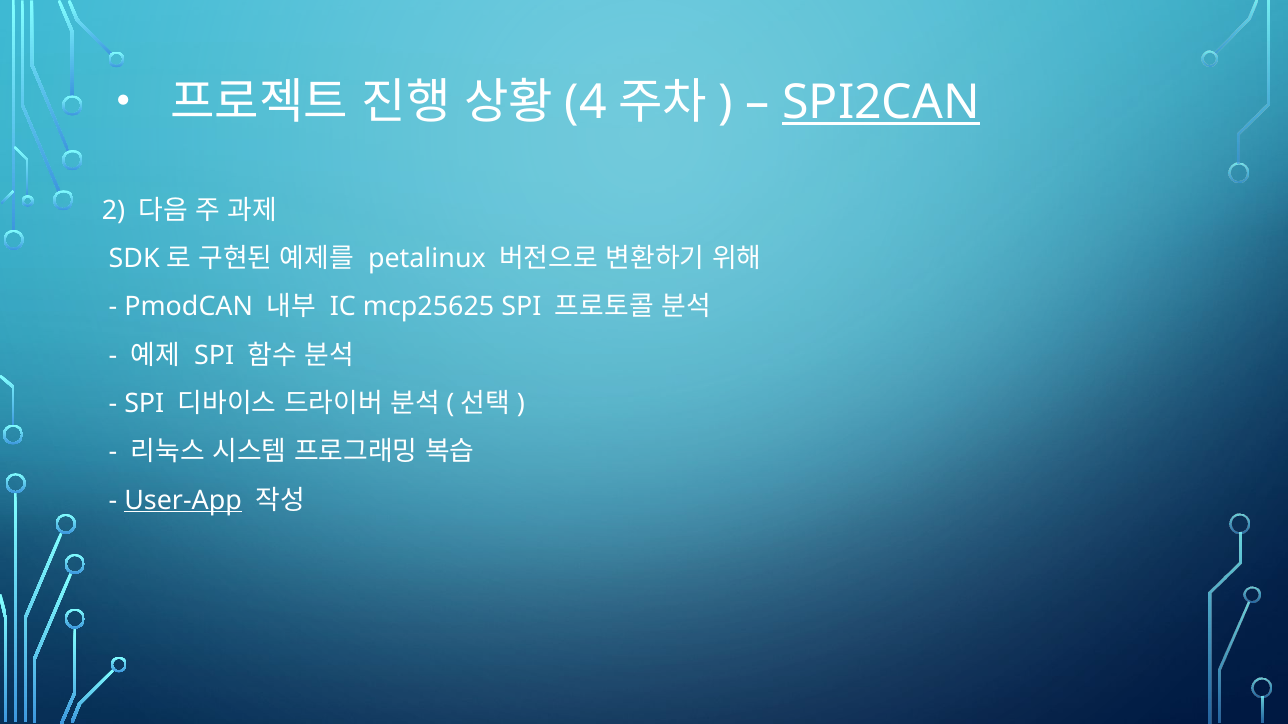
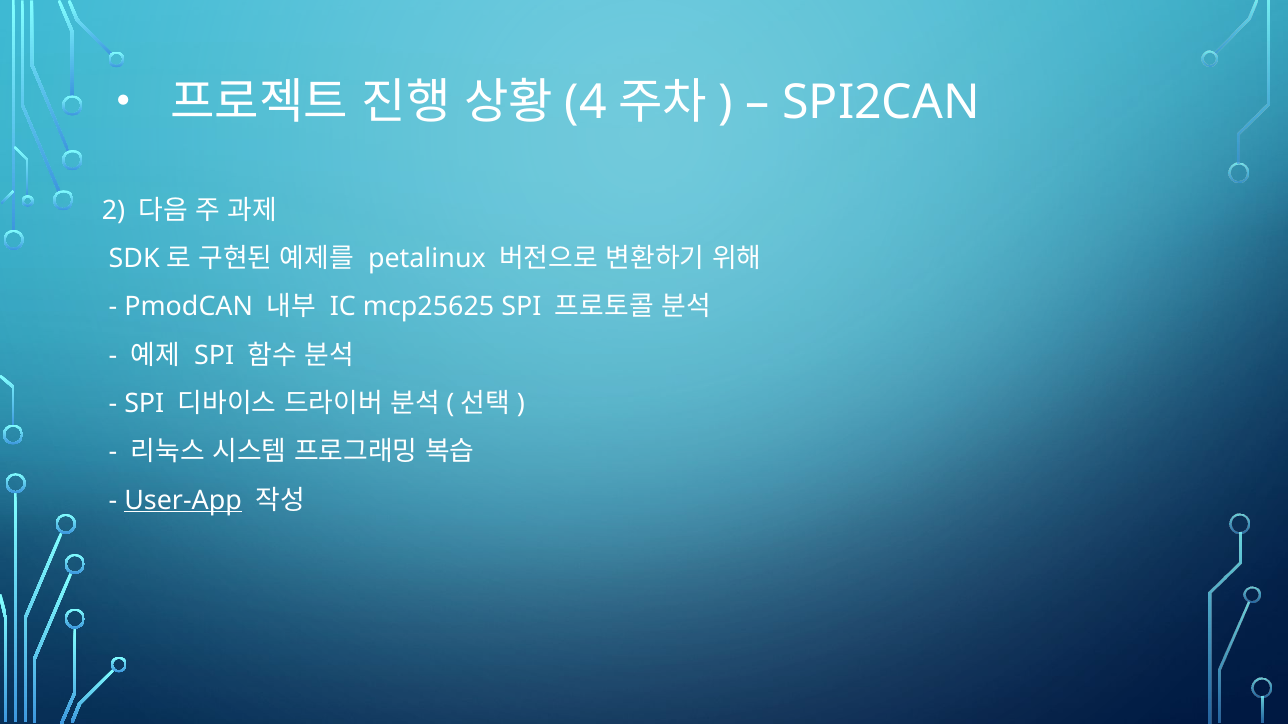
SPI2CAN underline: present -> none
